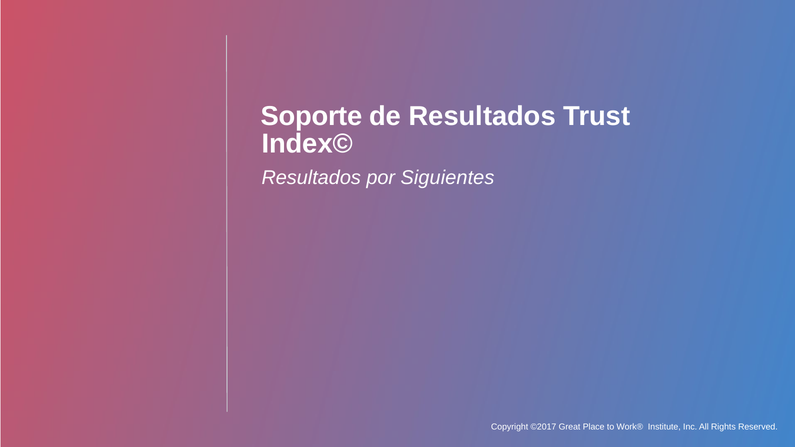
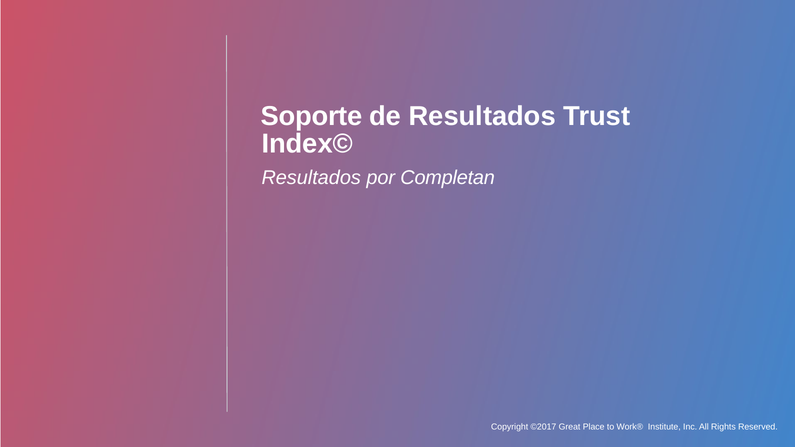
Siguientes: Siguientes -> Completan
